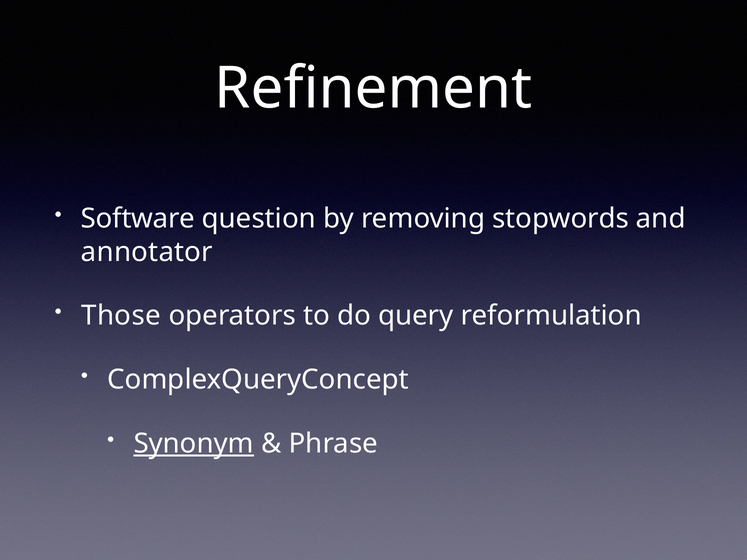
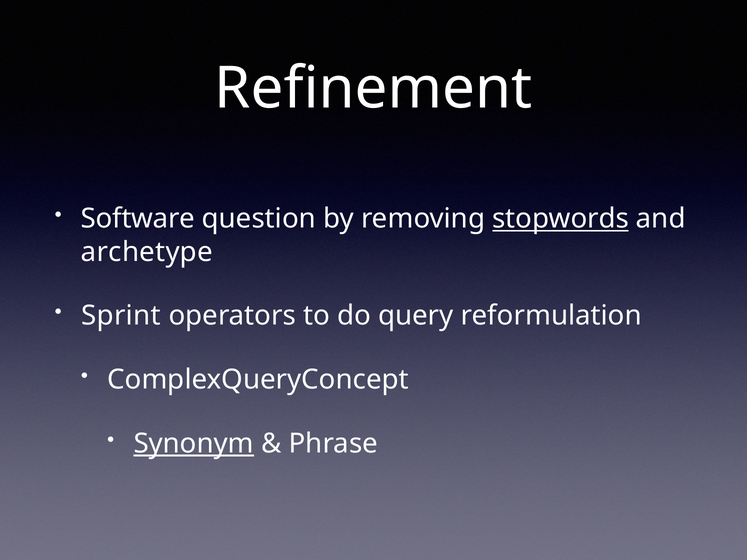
stopwords underline: none -> present
annotator: annotator -> archetype
Those: Those -> Sprint
